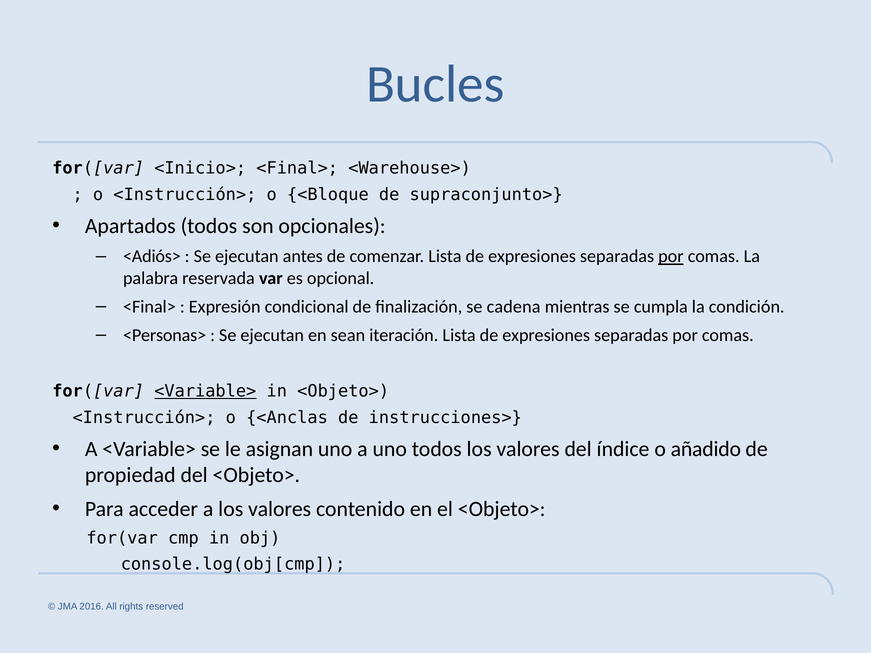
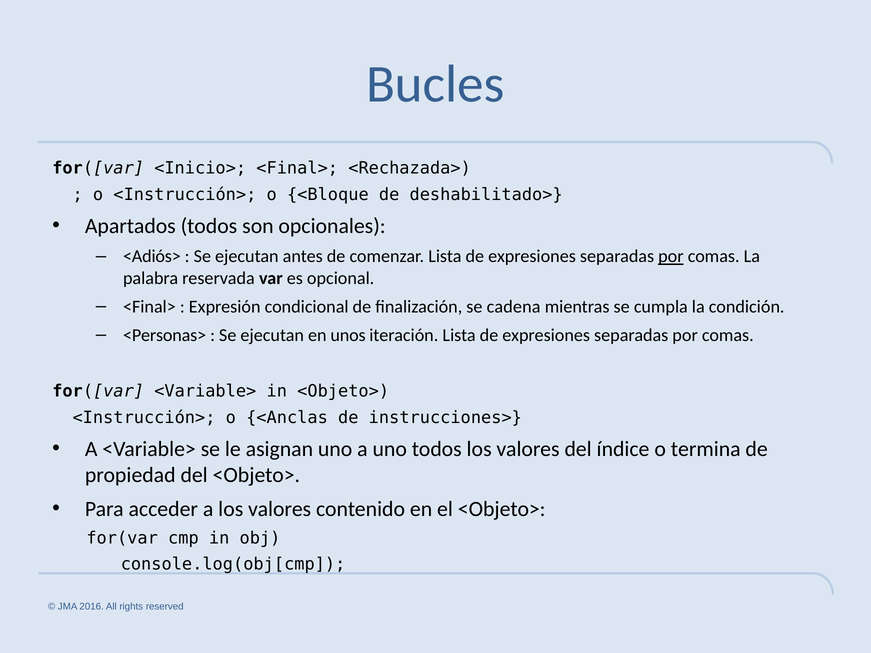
<Warehouse>: <Warehouse> -> <Rechazada>
supraconjunto>: supraconjunto> -> deshabilitado>
sean: sean -> unos
<Variable> at (205, 391) underline: present -> none
añadido: añadido -> termina
